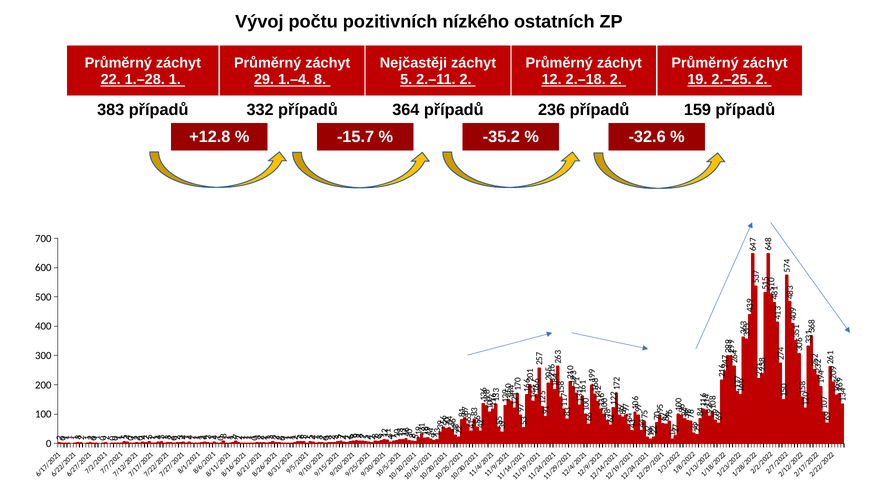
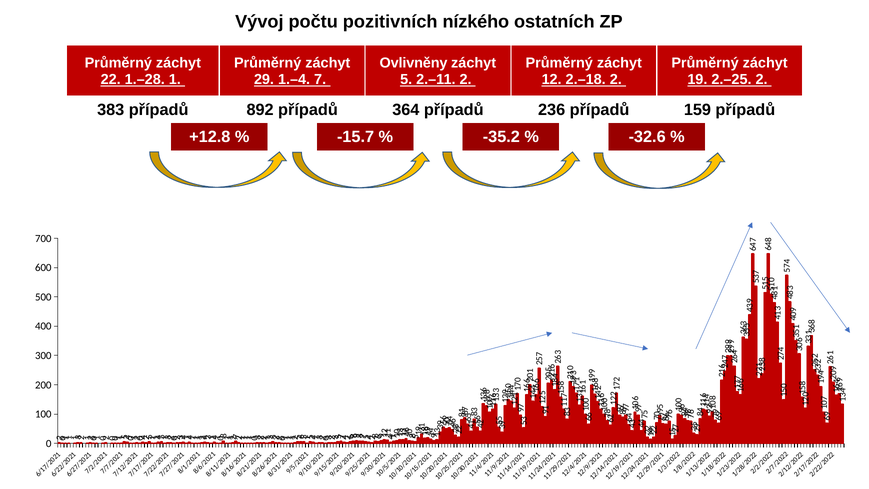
Nejčastěji: Nejčastěji -> Ovlivněny
1.–4 8: 8 -> 7
332: 332 -> 892
